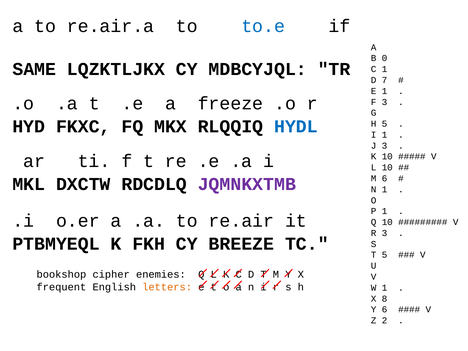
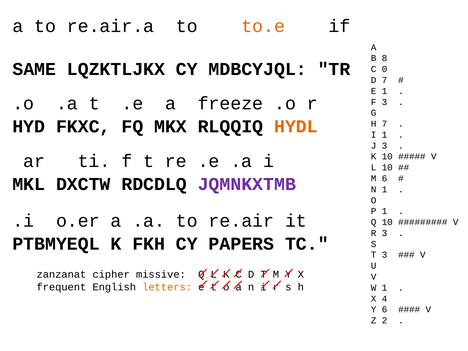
to.e colour: blue -> orange
0: 0 -> 8
C 1: 1 -> 0
HYDL colour: blue -> orange
H 5: 5 -> 7
BREEZE: BREEZE -> PAPERS
T 5: 5 -> 3
bookshop: bookshop -> zanzanat
enemies: enemies -> missive
8: 8 -> 4
